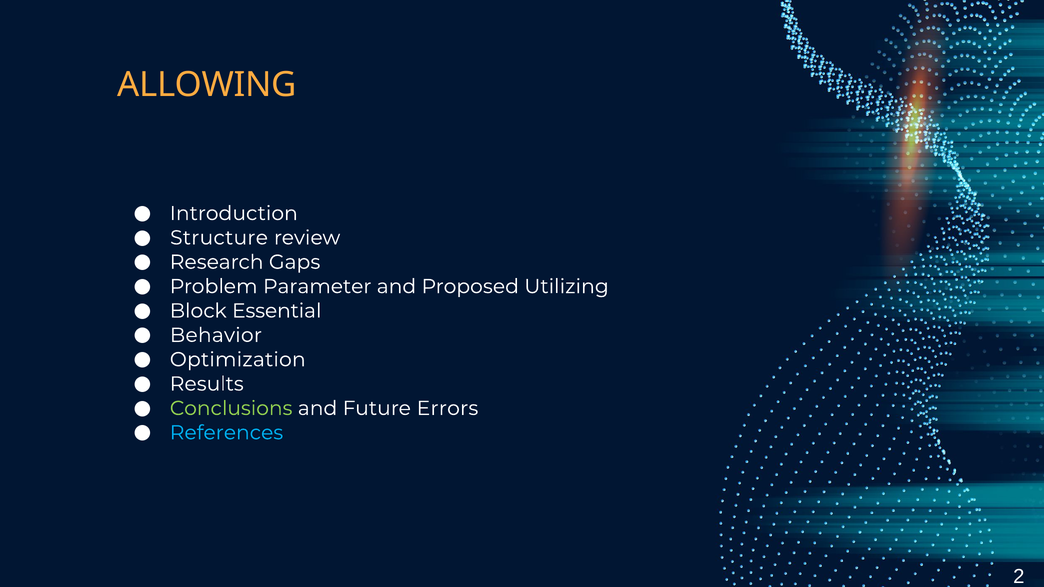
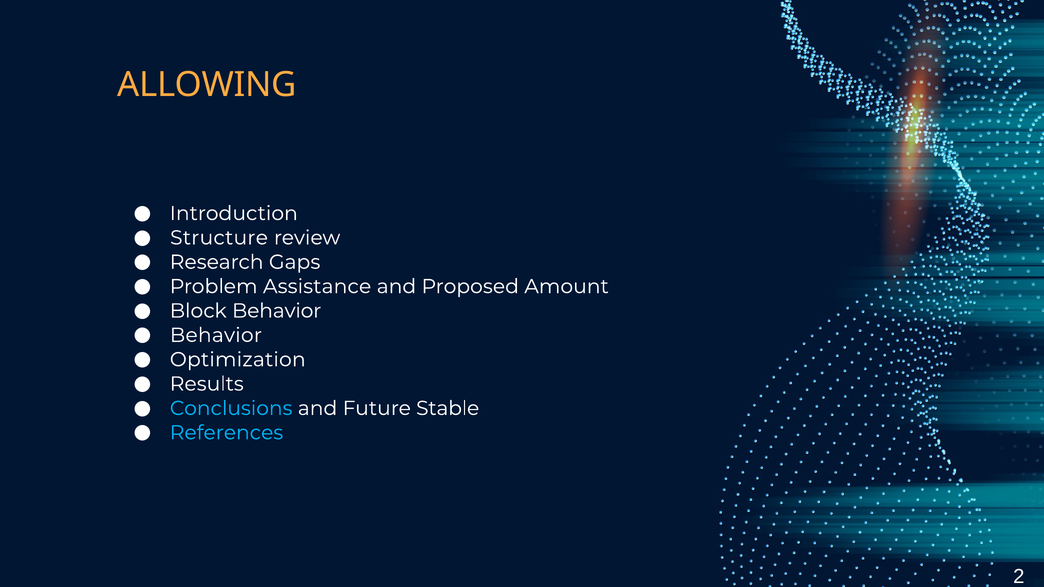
Parameter: Parameter -> Assistance
Utilizing: Utilizing -> Amount
Block Essential: Essential -> Behavior
Conclusions colour: light green -> light blue
Errors: Errors -> Stable
